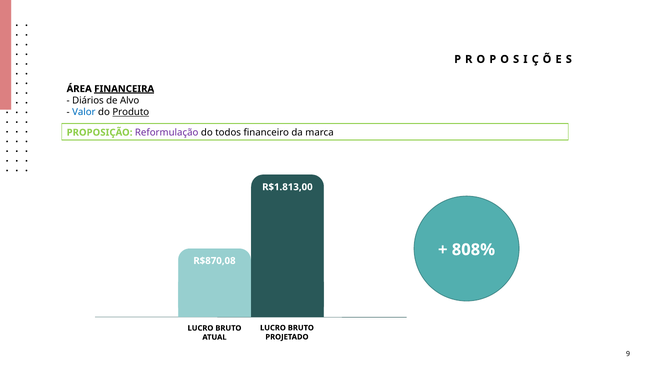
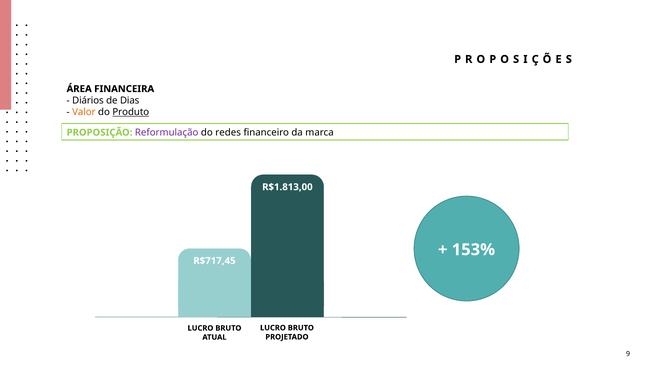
FINANCEIRA underline: present -> none
Alvo: Alvo -> Dias
Valor colour: blue -> orange
todos: todos -> redes
808%: 808% -> 153%
R$870,08: R$870,08 -> R$717,45
